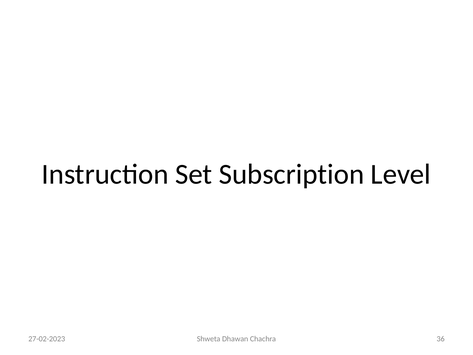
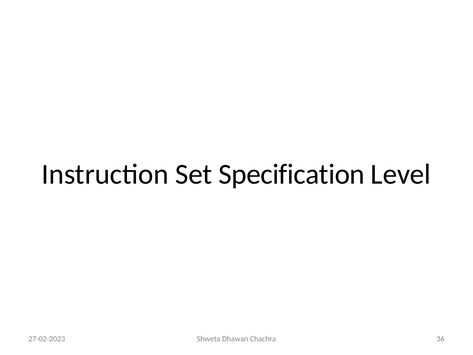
Subscription: Subscription -> Specification
